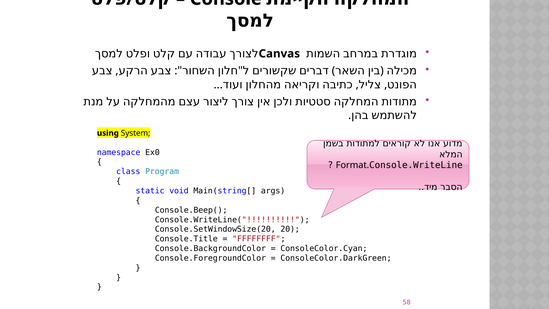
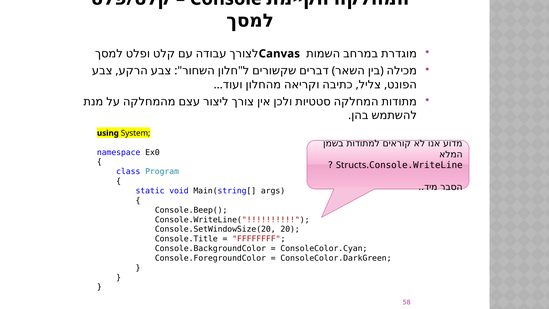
Format: Format -> Structs
